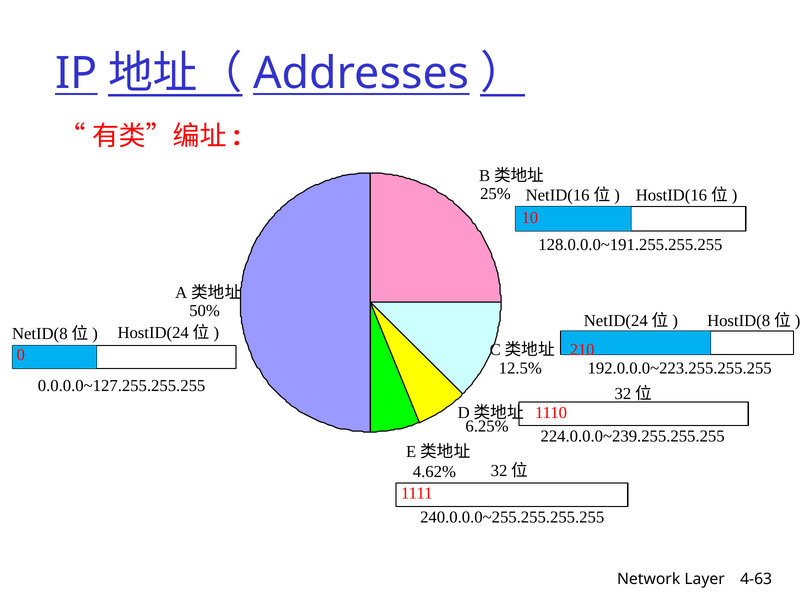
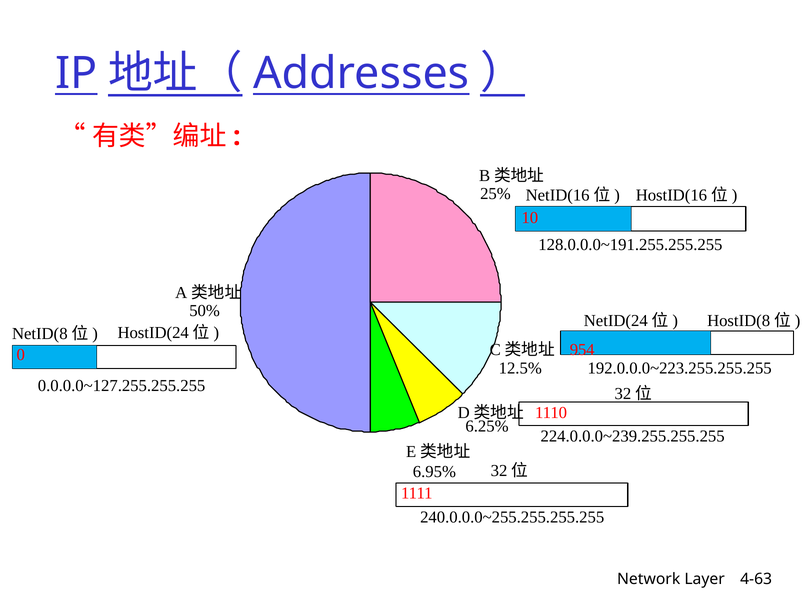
210: 210 -> 954
4.62%: 4.62% -> 6.95%
